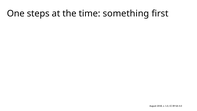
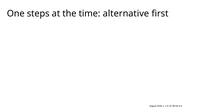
something: something -> alternative
